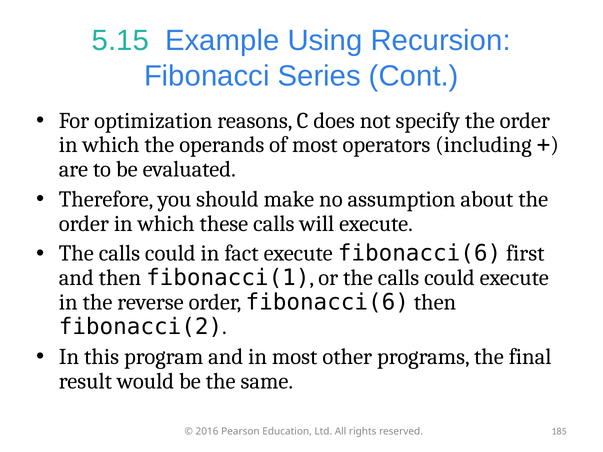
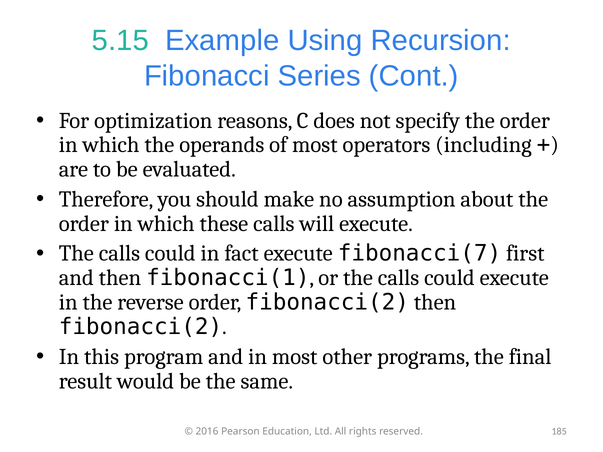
execute fibonacci(6: fibonacci(6 -> fibonacci(7
order fibonacci(6: fibonacci(6 -> fibonacci(2
